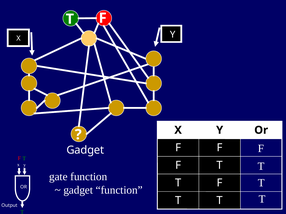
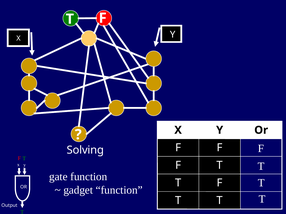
Gadget at (85, 150): Gadget -> Solving
